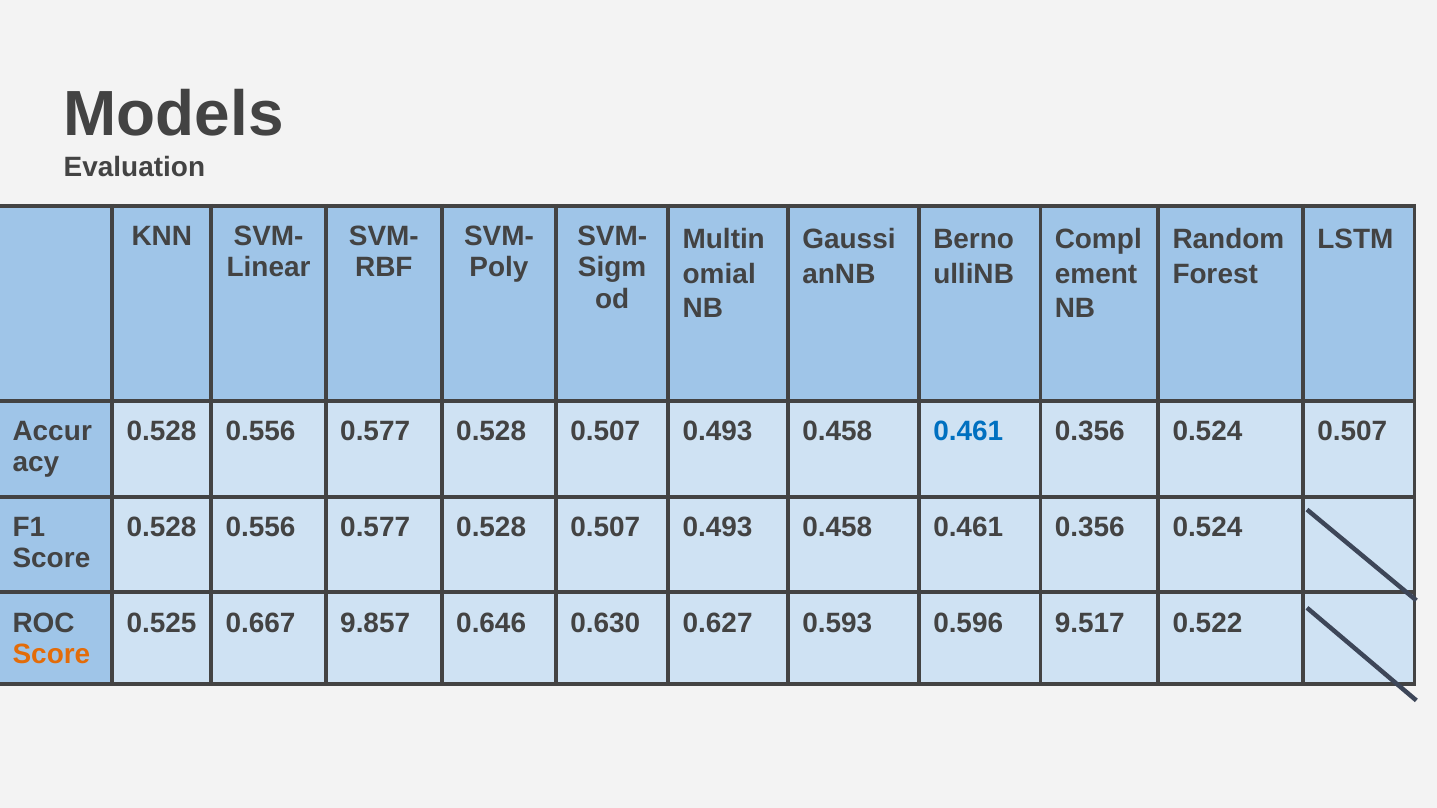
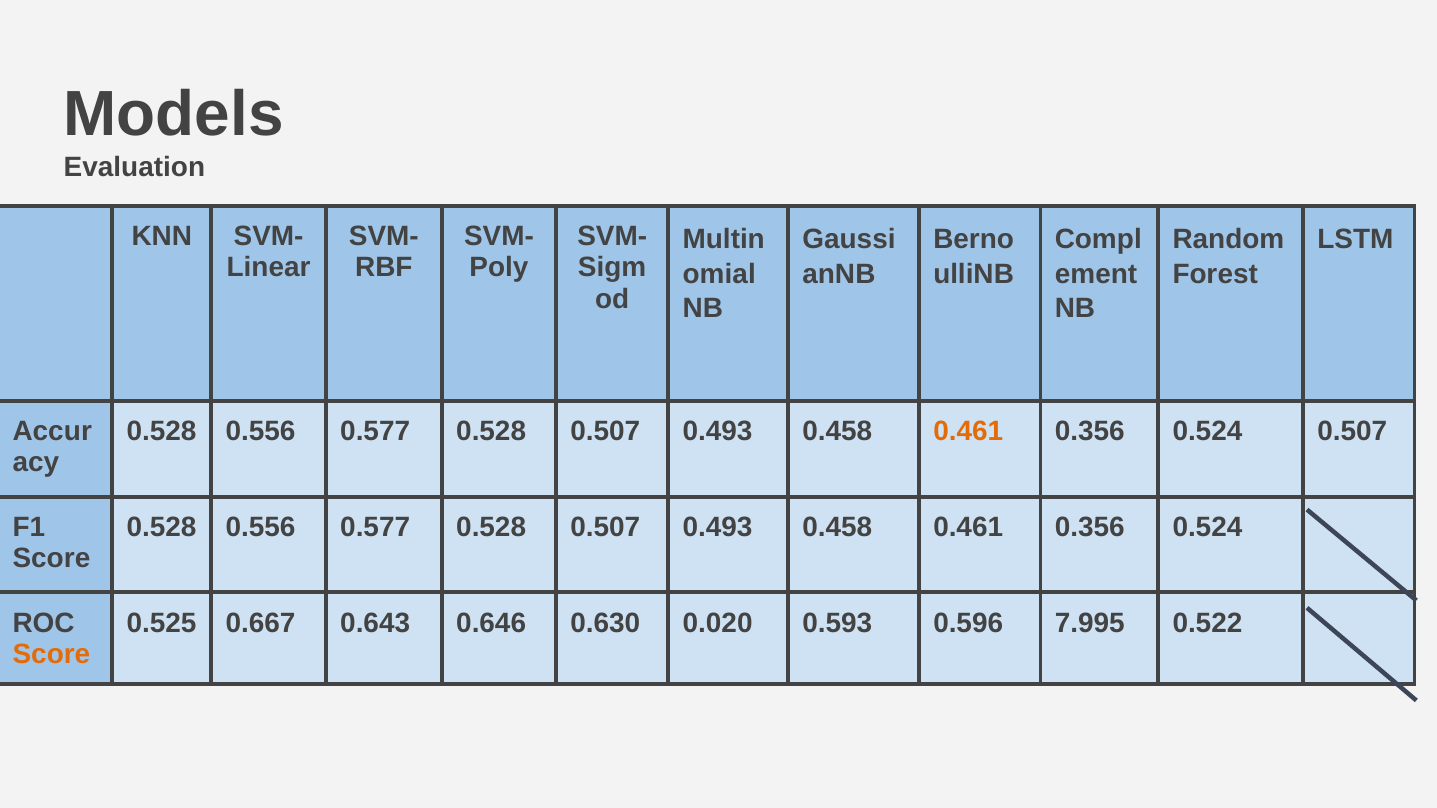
0.461 at (968, 431) colour: blue -> orange
9.857: 9.857 -> 0.643
0.627: 0.627 -> 0.020
9.517: 9.517 -> 7.995
